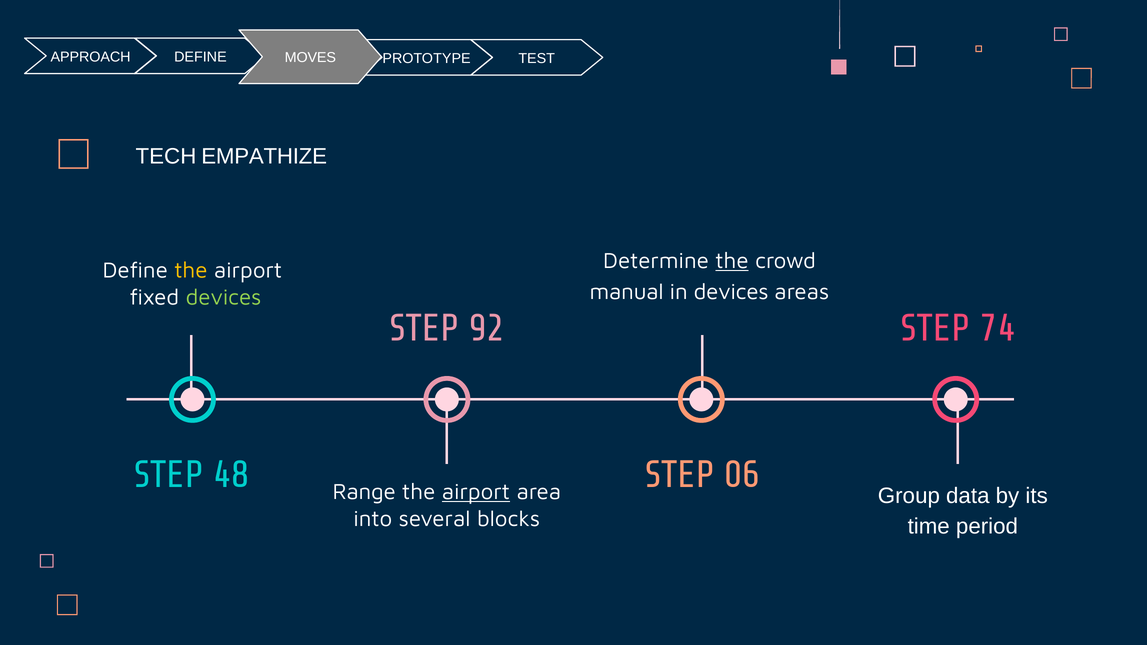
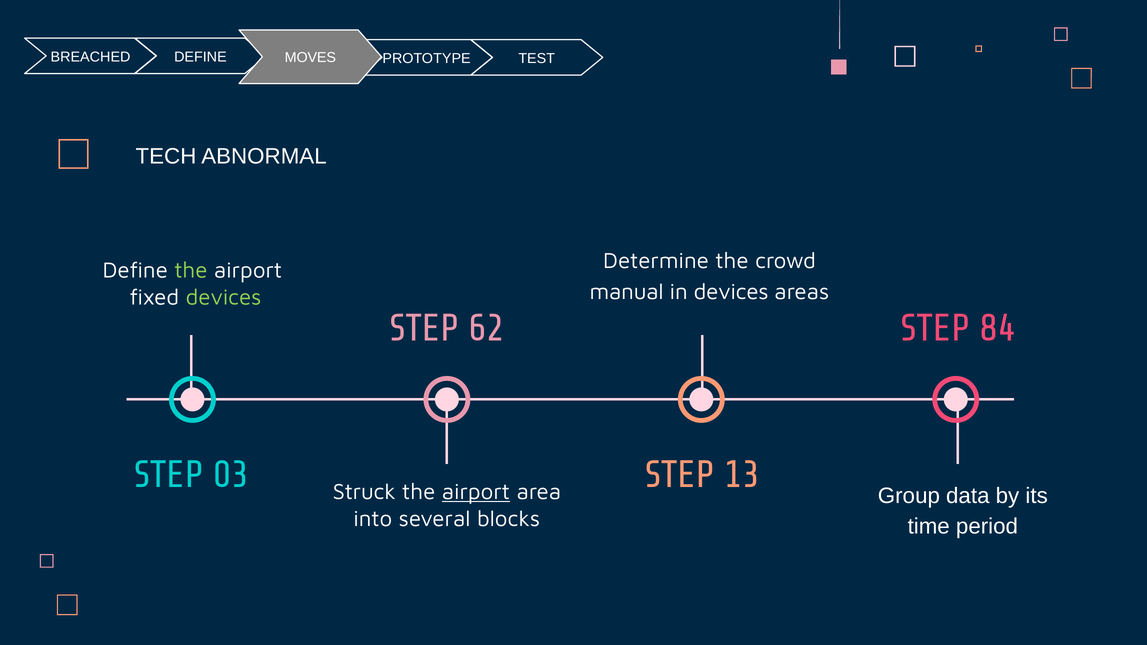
APPROACH: APPROACH -> BREACHED
EMPATHIZE: EMPATHIZE -> ABNORMAL
the at (732, 261) underline: present -> none
the at (191, 271) colour: yellow -> light green
92: 92 -> 62
74: 74 -> 84
48: 48 -> 03
06: 06 -> 13
Range: Range -> Struck
